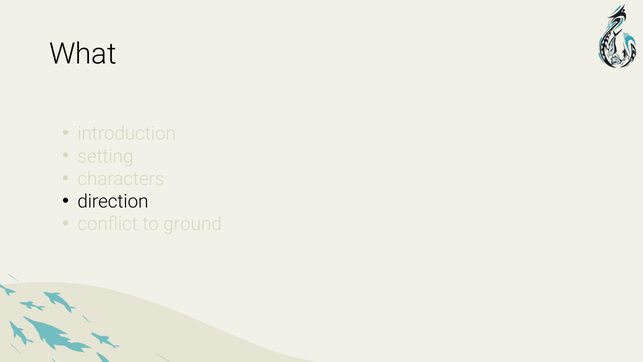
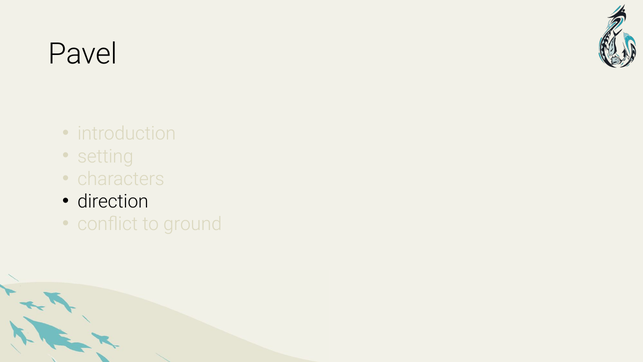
What: What -> Pavel
